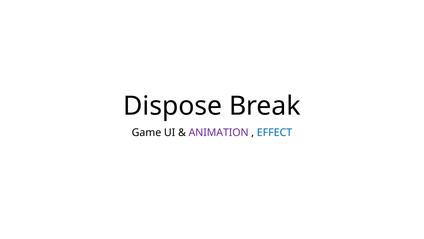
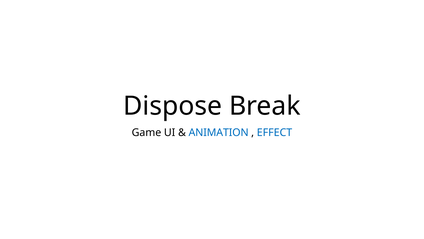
ANIMATION colour: purple -> blue
